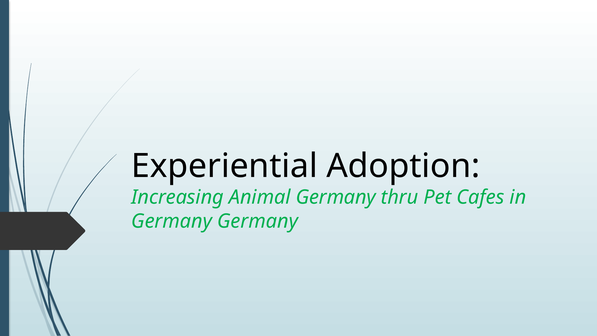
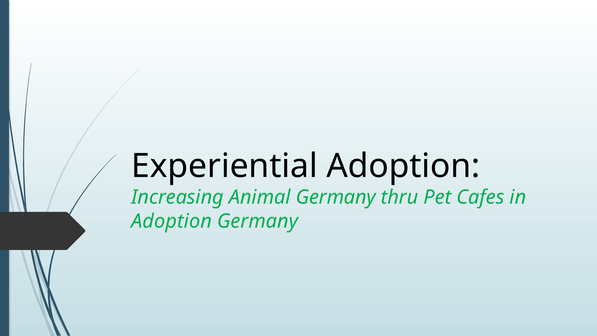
Germany at (172, 221): Germany -> Adoption
